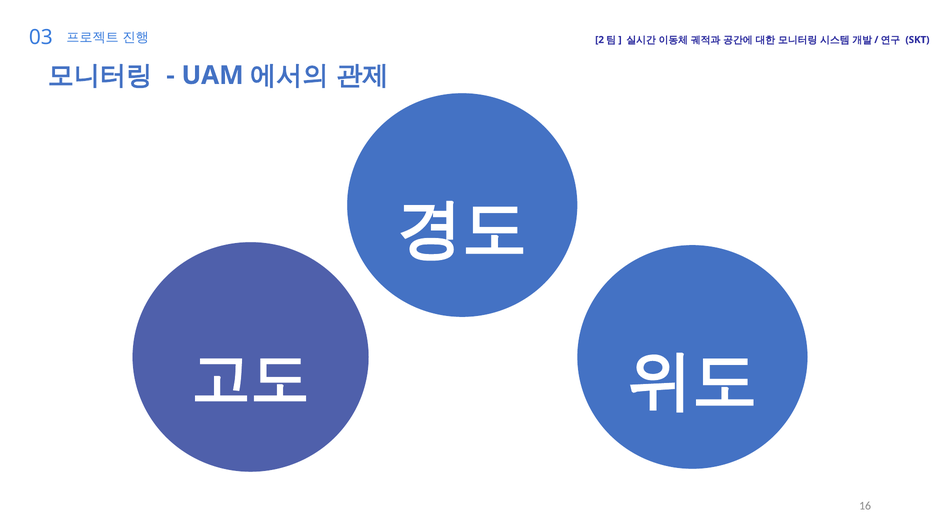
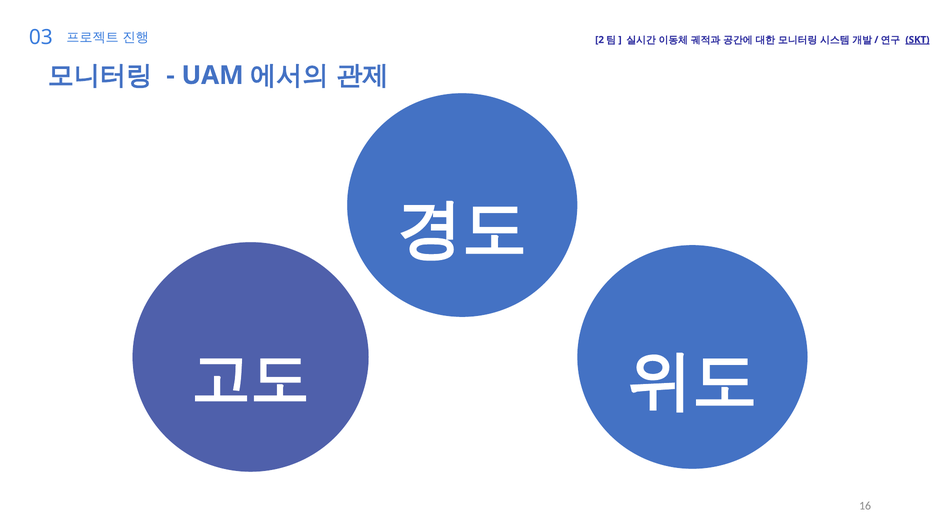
SKT underline: none -> present
